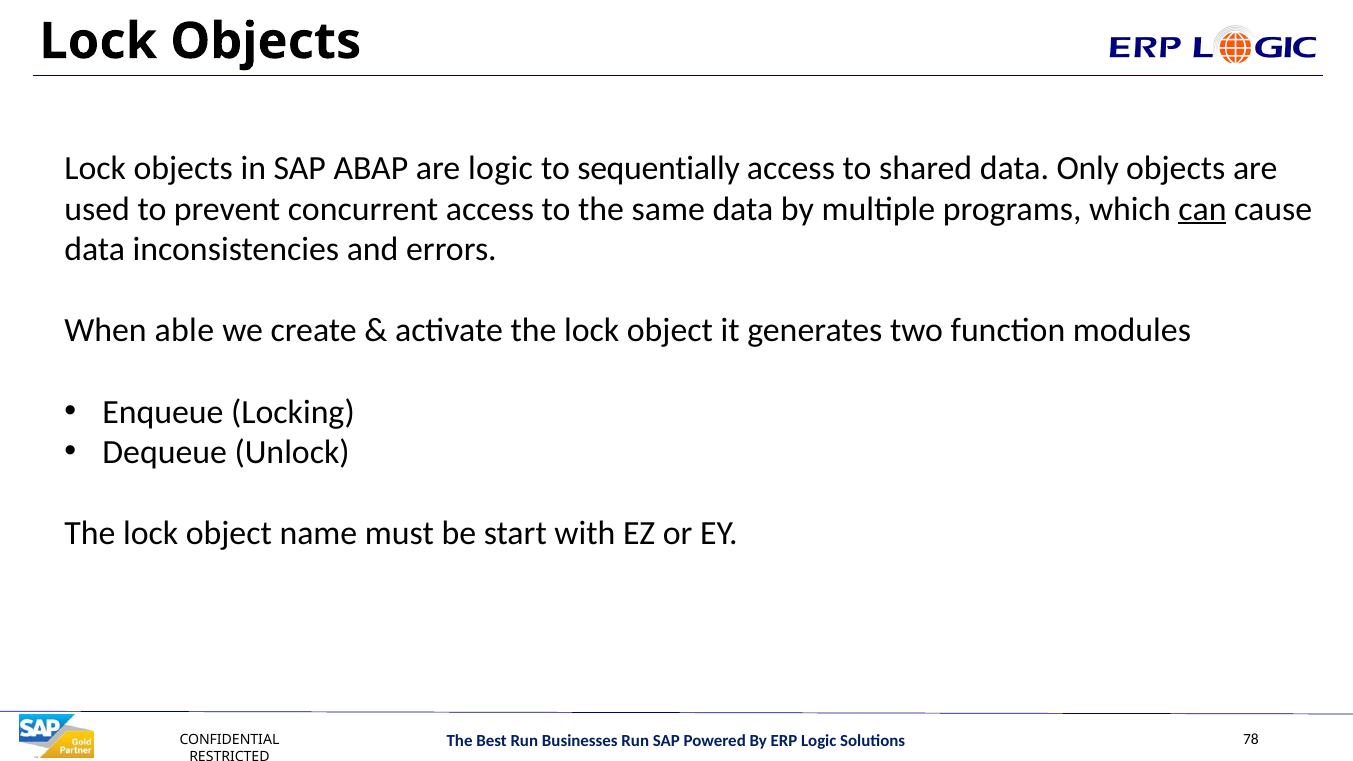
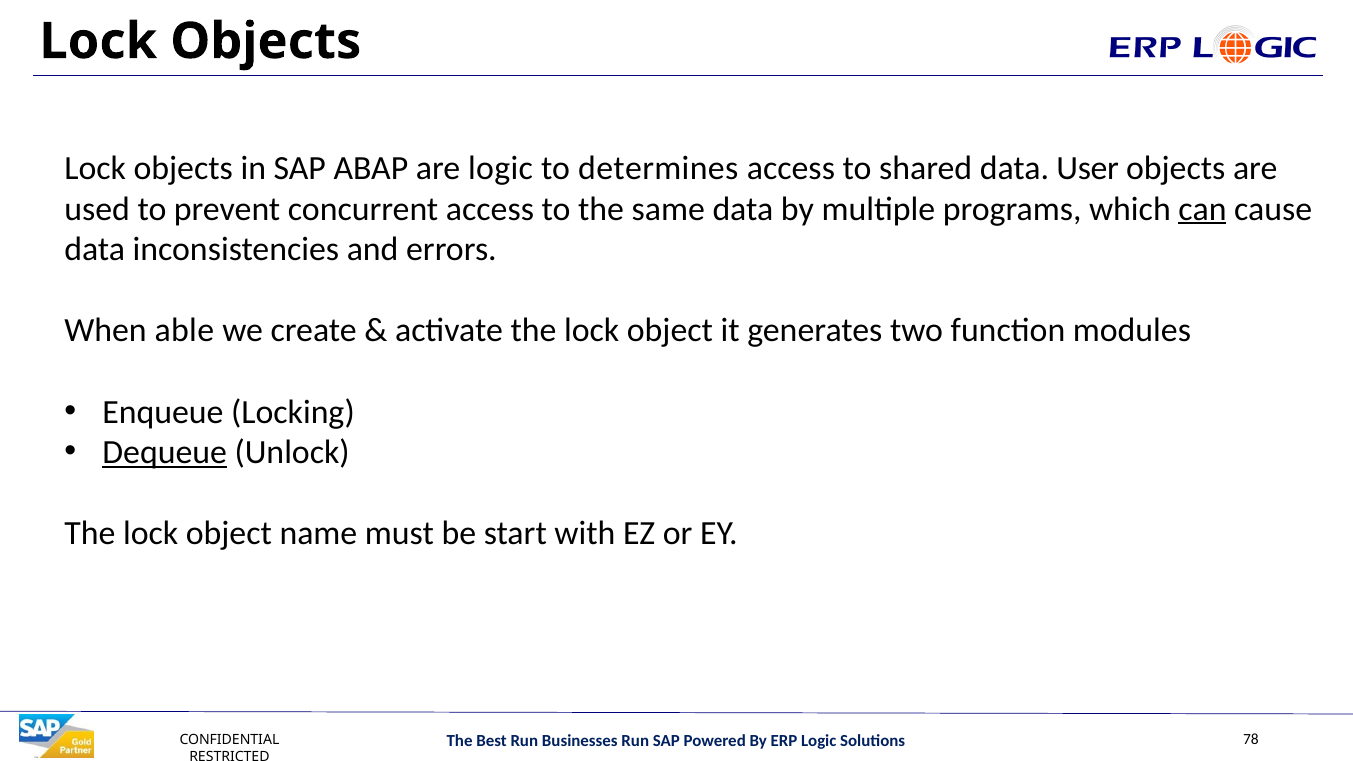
sequentially: sequentially -> determines
Only: Only -> User
Dequeue underline: none -> present
